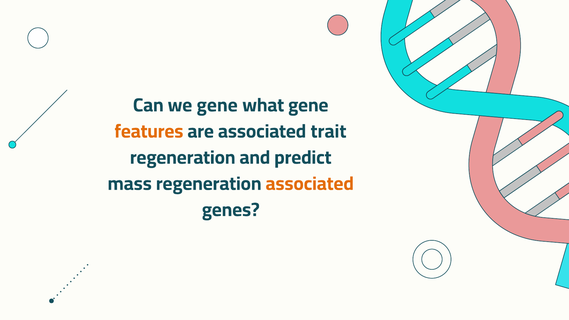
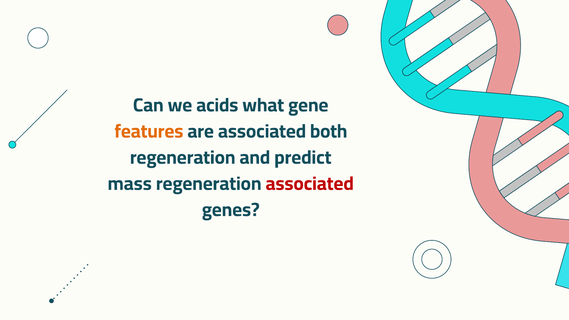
we gene: gene -> acids
trait: trait -> both
associated at (310, 184) colour: orange -> red
